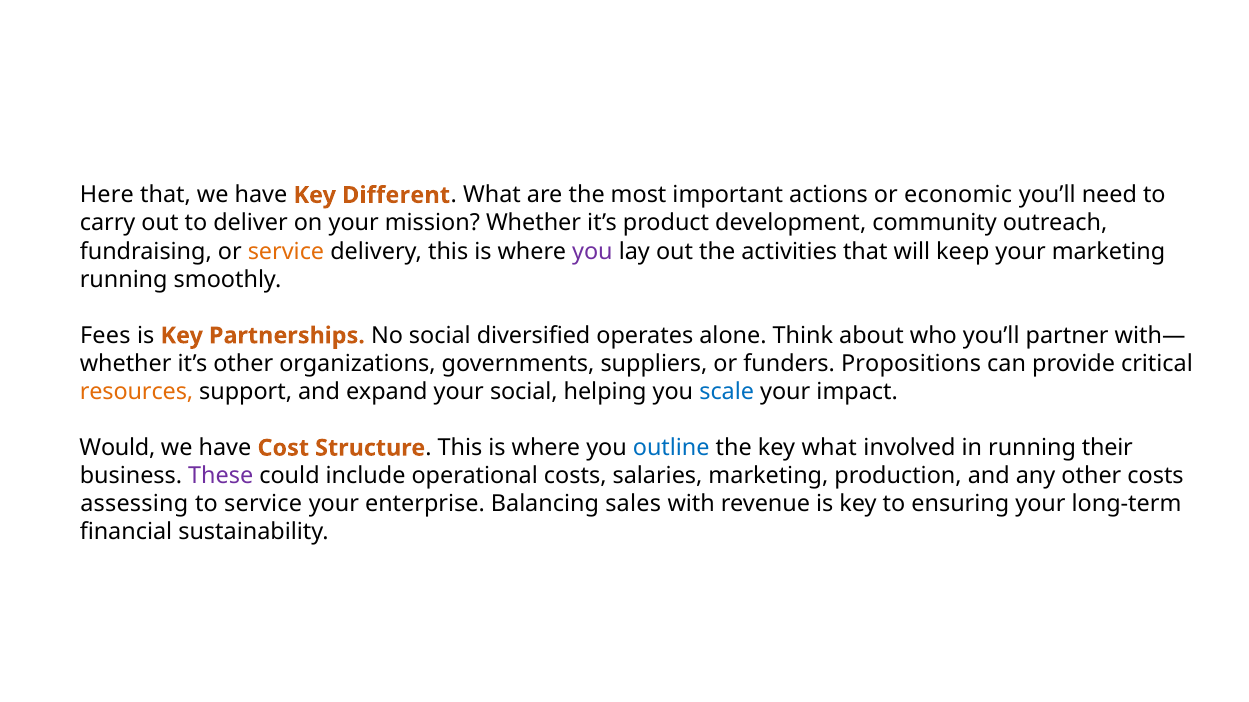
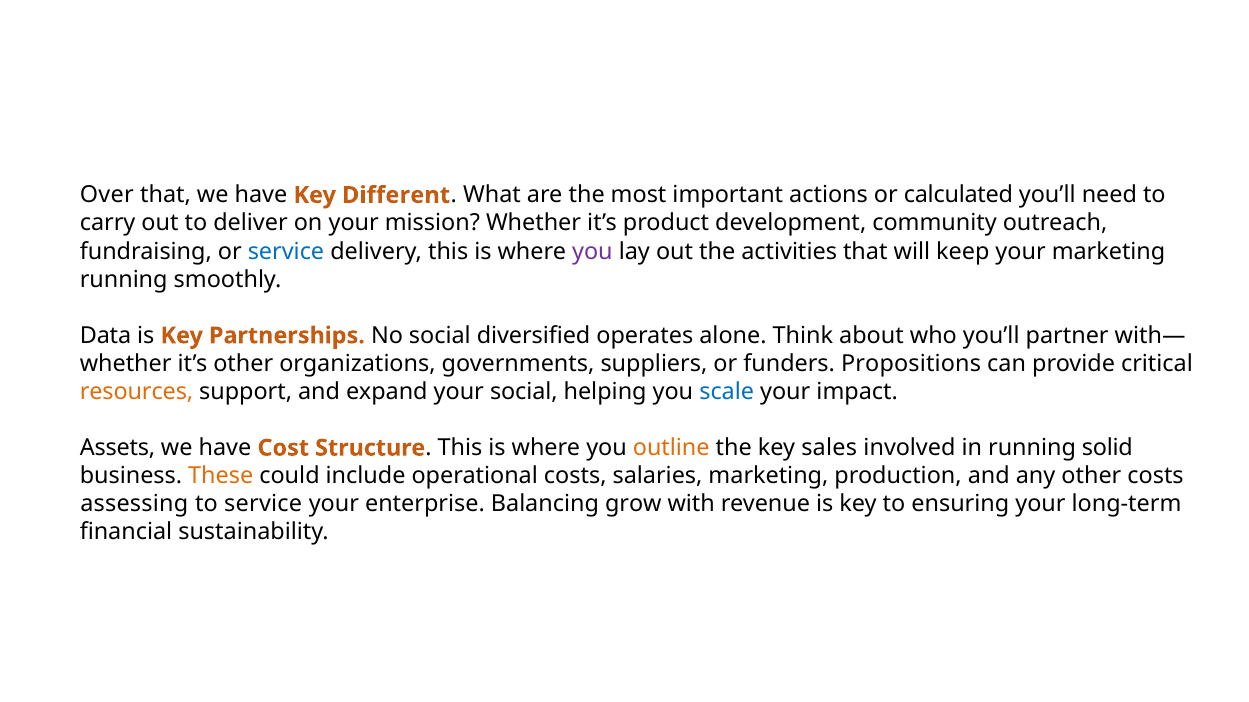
Here: Here -> Over
economic: economic -> calculated
service at (286, 252) colour: orange -> blue
Fees: Fees -> Data
Would: Would -> Assets
outline colour: blue -> orange
key what: what -> sales
their: their -> solid
These colour: purple -> orange
sales: sales -> grow
